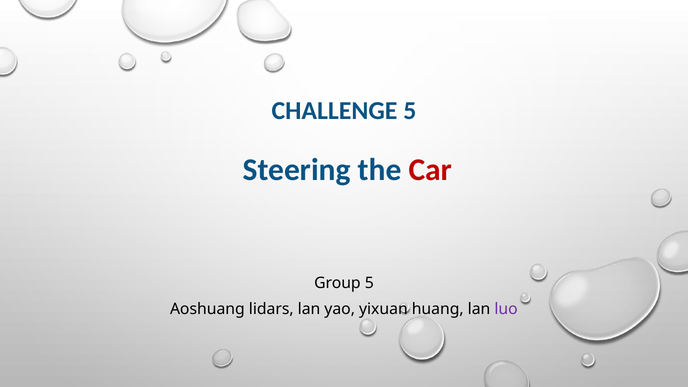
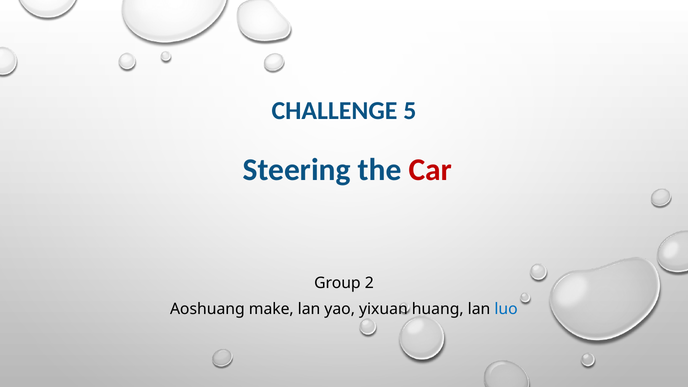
Group 5: 5 -> 2
lidars: lidars -> make
luo colour: purple -> blue
